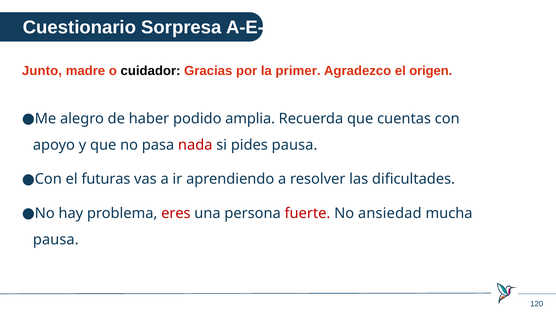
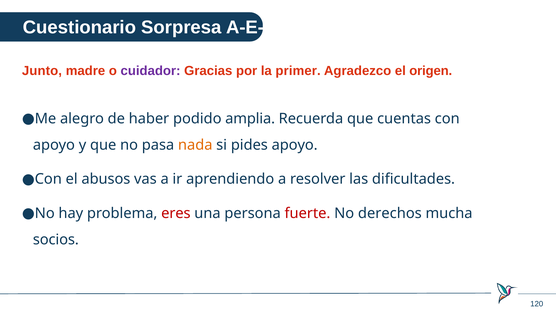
cuidador colour: black -> purple
nada colour: red -> orange
pides pausa: pausa -> apoyo
futuras: futuras -> abusos
ansiedad: ansiedad -> derechos
pausa at (56, 240): pausa -> socios
